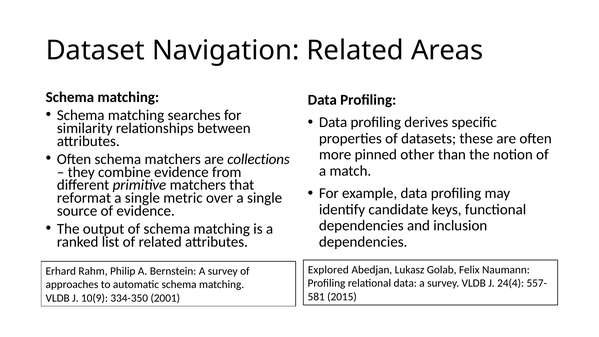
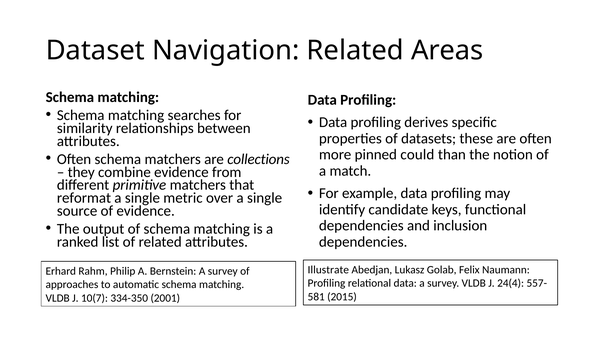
other: other -> could
Explored: Explored -> Illustrate
10(9: 10(9 -> 10(7
